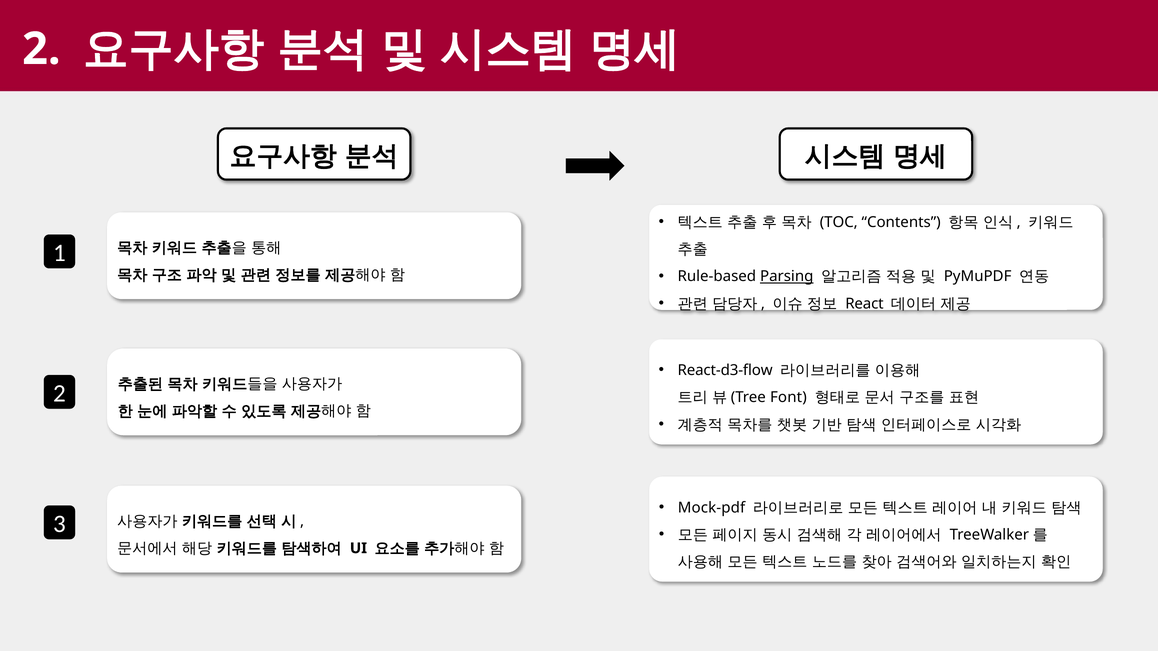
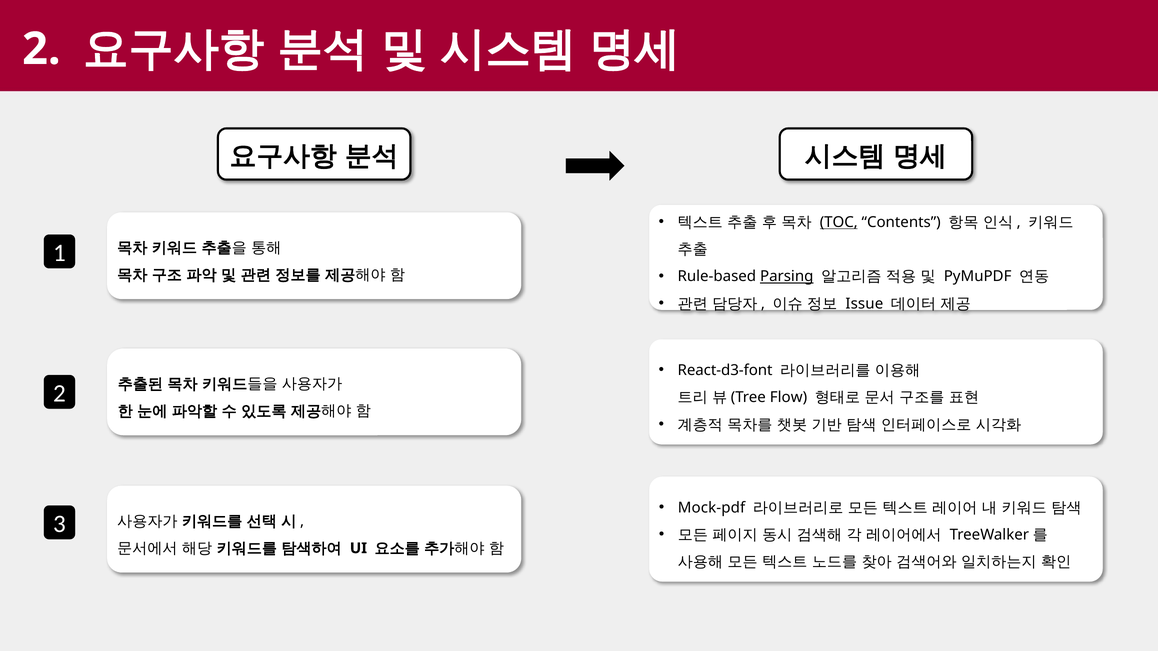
TOC underline: none -> present
React: React -> Issue
React-d3-flow: React-d3-flow -> React-d3-font
Font: Font -> Flow
